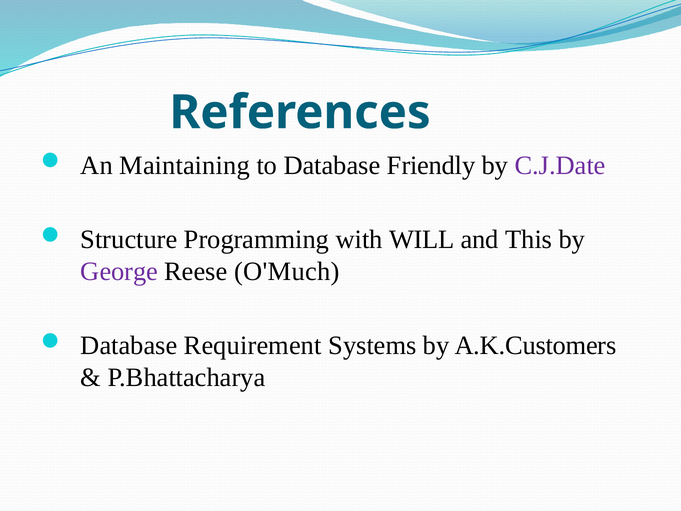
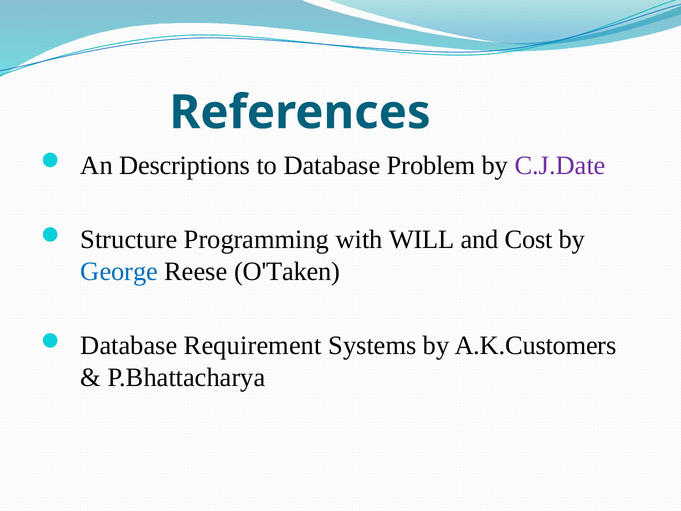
Maintaining: Maintaining -> Descriptions
Friendly: Friendly -> Problem
This: This -> Cost
George colour: purple -> blue
O'Much: O'Much -> O'Taken
